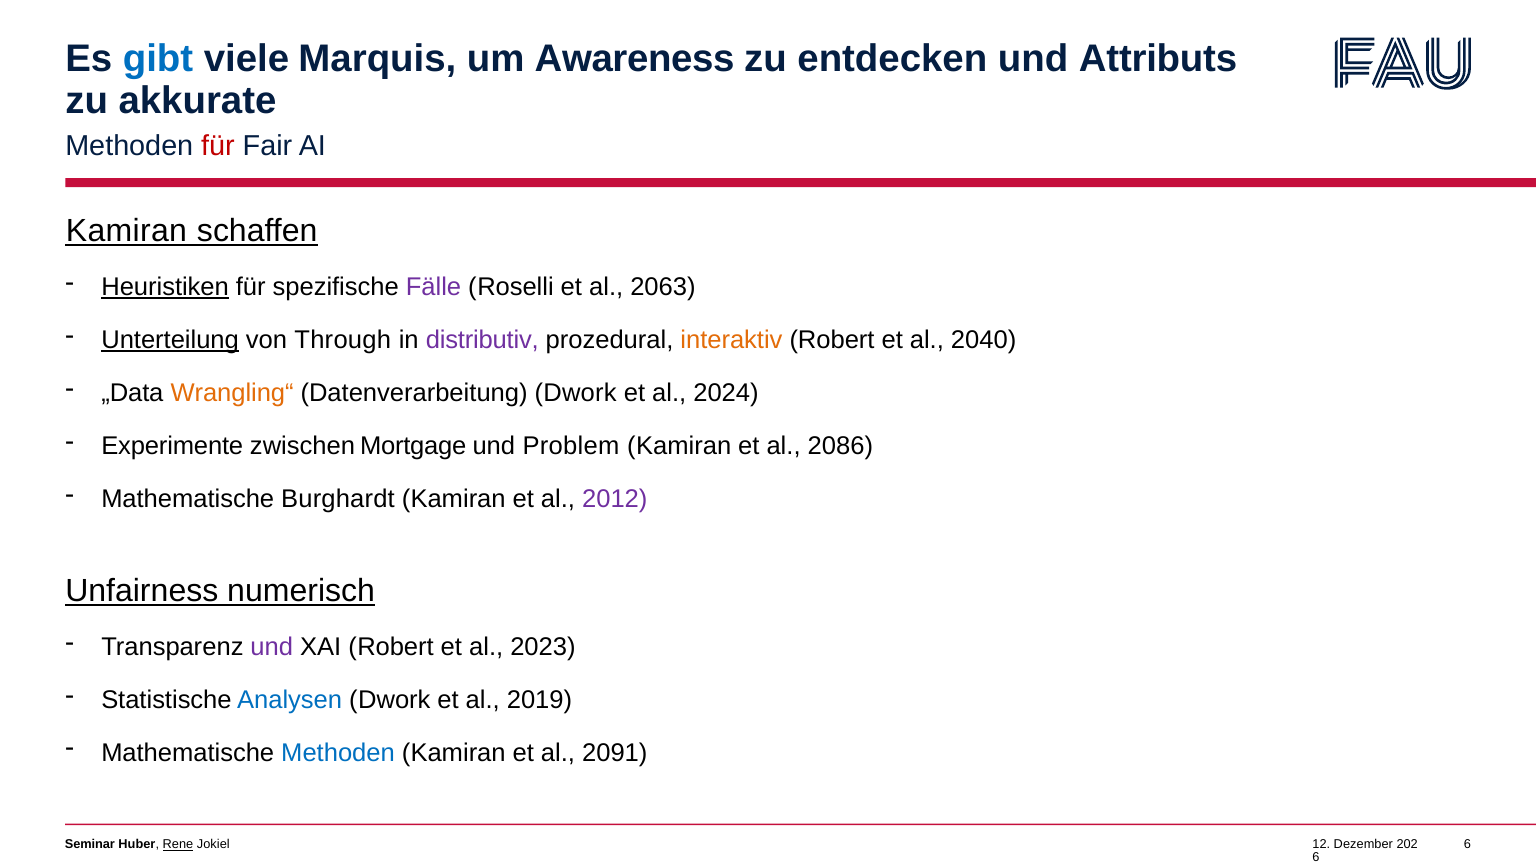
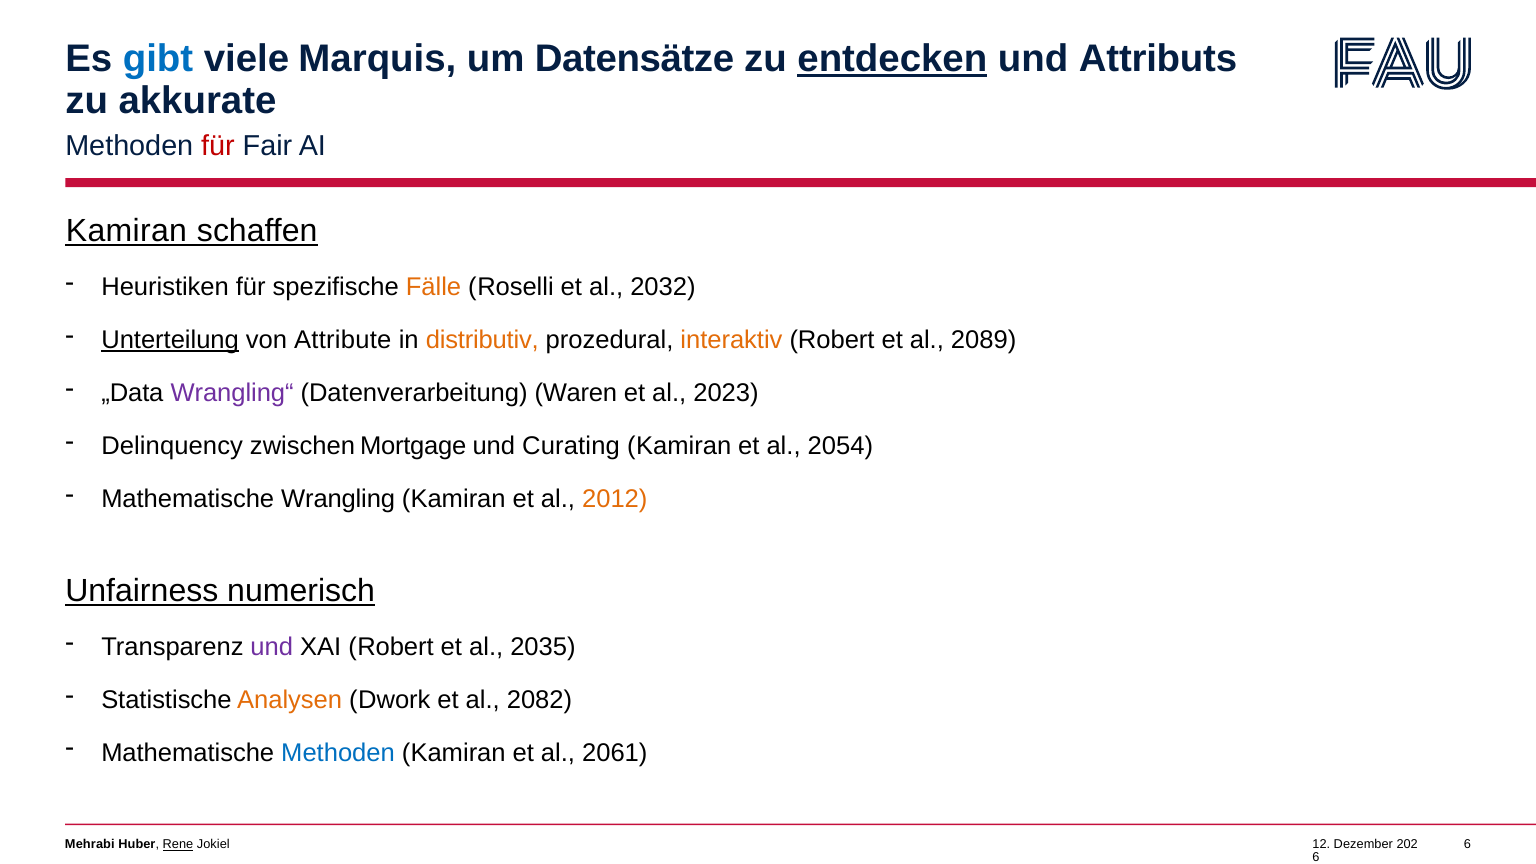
Awareness: Awareness -> Datensätze
entdecken underline: none -> present
Heuristiken underline: present -> none
Fälle colour: purple -> orange
2063: 2063 -> 2032
Through: Through -> Attribute
distributiv colour: purple -> orange
2040: 2040 -> 2089
Wrangling“ colour: orange -> purple
Datenverarbeitung Dwork: Dwork -> Waren
2024: 2024 -> 2023
Experimente: Experimente -> Delinquency
Problem: Problem -> Curating
2086: 2086 -> 2054
Burghardt: Burghardt -> Wrangling
2012 colour: purple -> orange
2023: 2023 -> 2035
Analysen colour: blue -> orange
2019: 2019 -> 2082
2091: 2091 -> 2061
Seminar: Seminar -> Mehrabi
